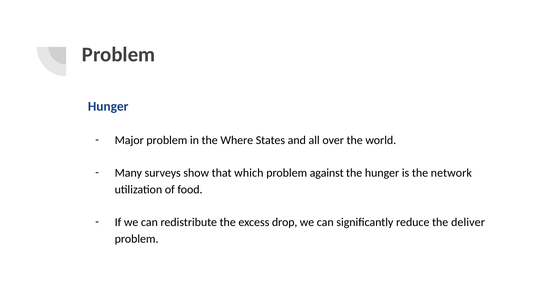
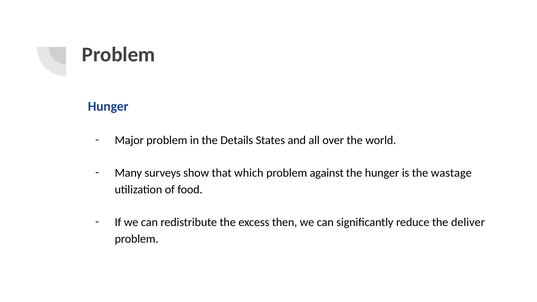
Where: Where -> Details
network: network -> wastage
drop: drop -> then
